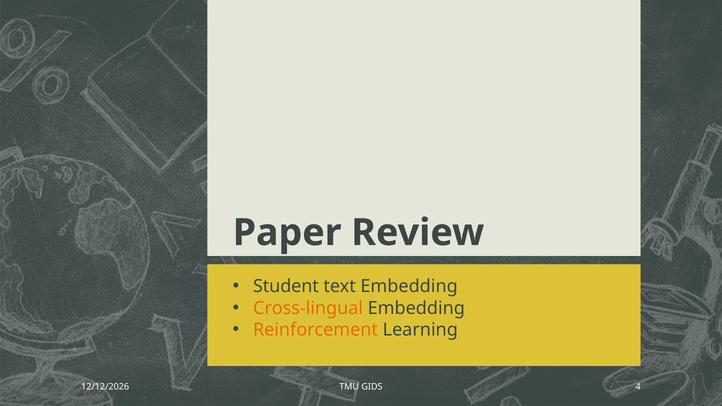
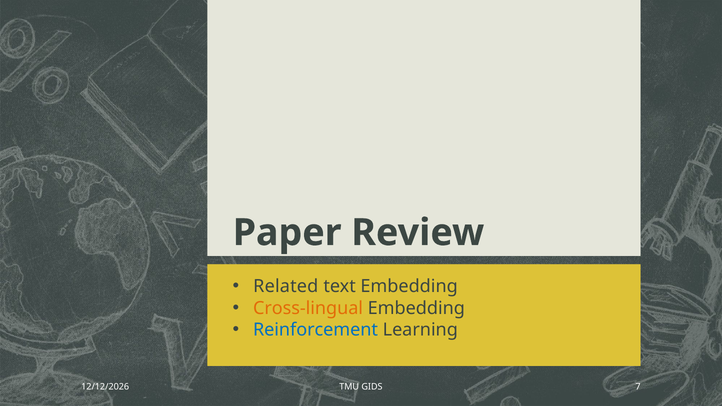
Student: Student -> Related
Reinforcement colour: orange -> blue
4: 4 -> 7
